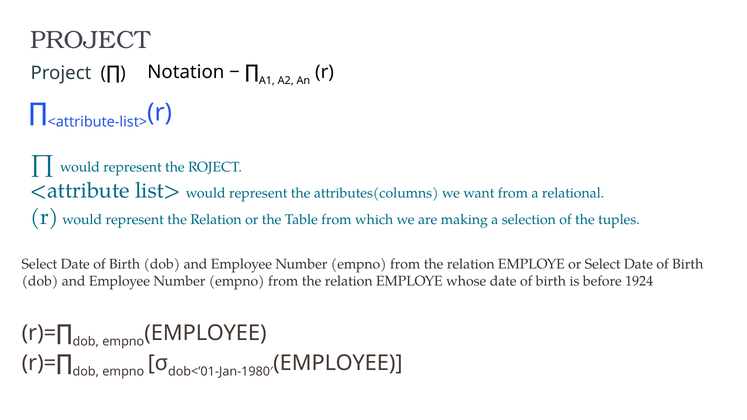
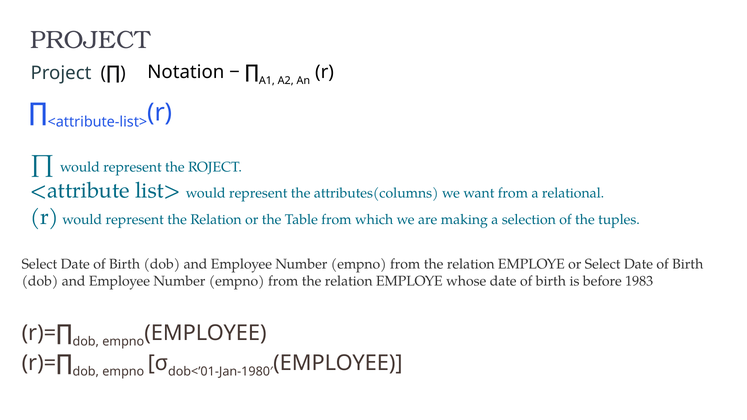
1924: 1924 -> 1983
